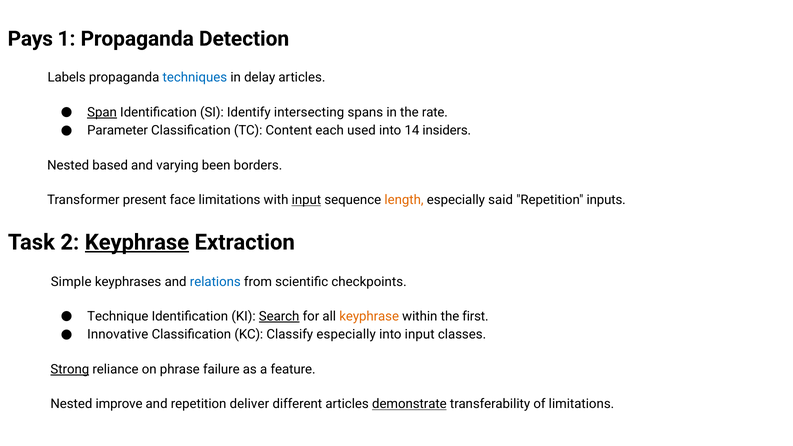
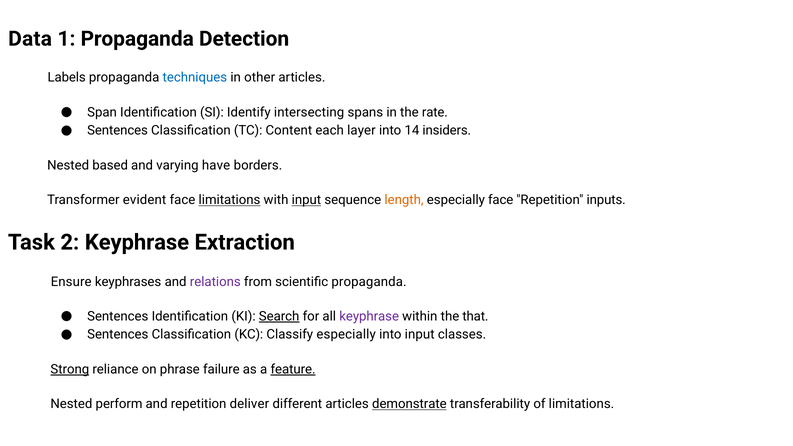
Pays: Pays -> Data
delay: delay -> other
Span underline: present -> none
Parameter at (118, 131): Parameter -> Sentences
used: used -> layer
been: been -> have
present: present -> evident
limitations at (229, 200) underline: none -> present
especially said: said -> face
Keyphrase at (137, 242) underline: present -> none
Simple: Simple -> Ensure
relations colour: blue -> purple
scientific checkpoints: checkpoints -> propaganda
Technique at (118, 316): Technique -> Sentences
keyphrase at (369, 316) colour: orange -> purple
first: first -> that
Innovative at (118, 335): Innovative -> Sentences
feature underline: none -> present
improve: improve -> perform
